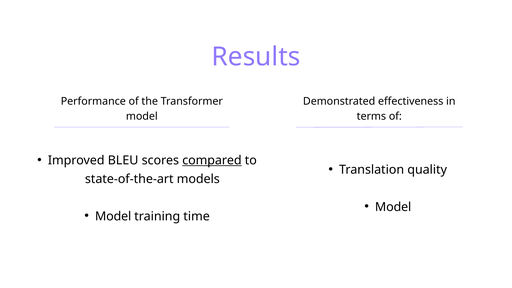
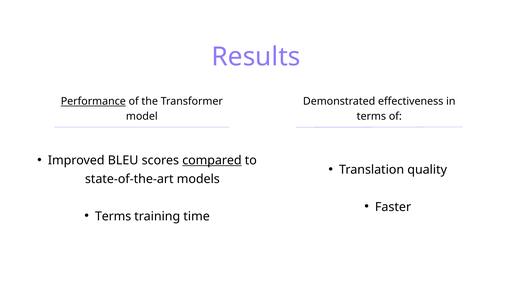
Performance underline: none -> present
Model at (393, 207): Model -> Faster
Model at (113, 216): Model -> Terms
